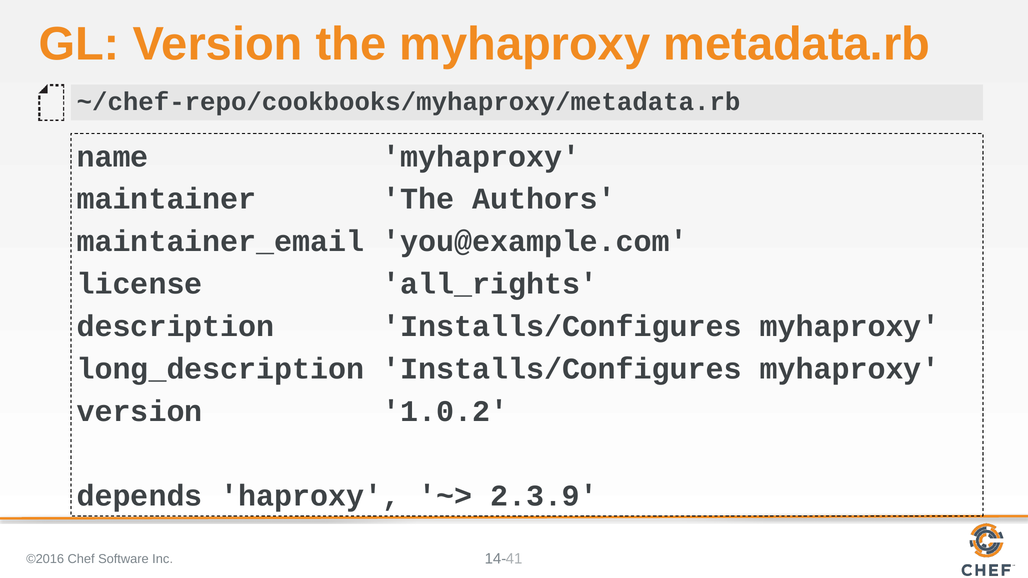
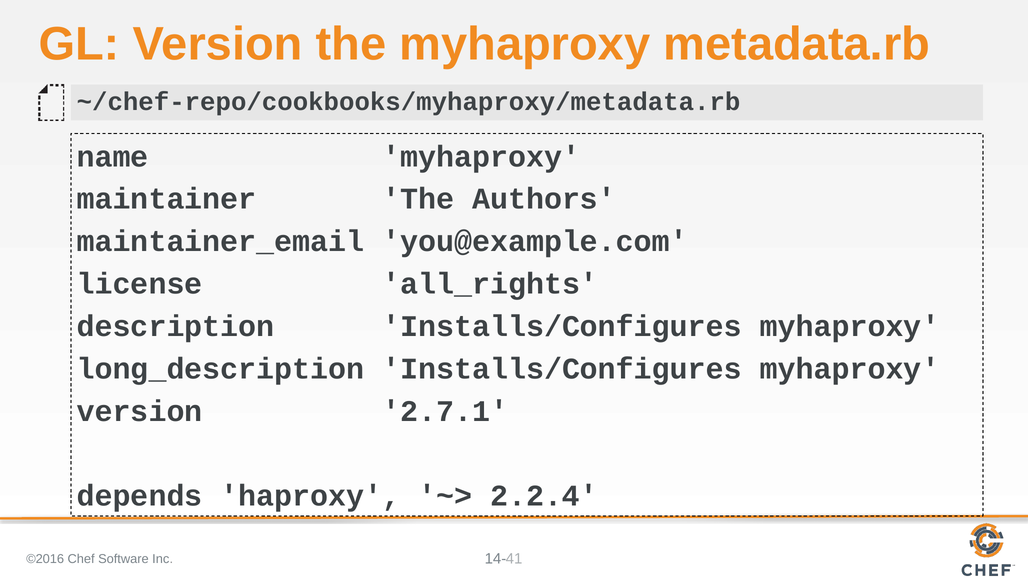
1.0.2: 1.0.2 -> 2.7.1
2.3.9: 2.3.9 -> 2.2.4
